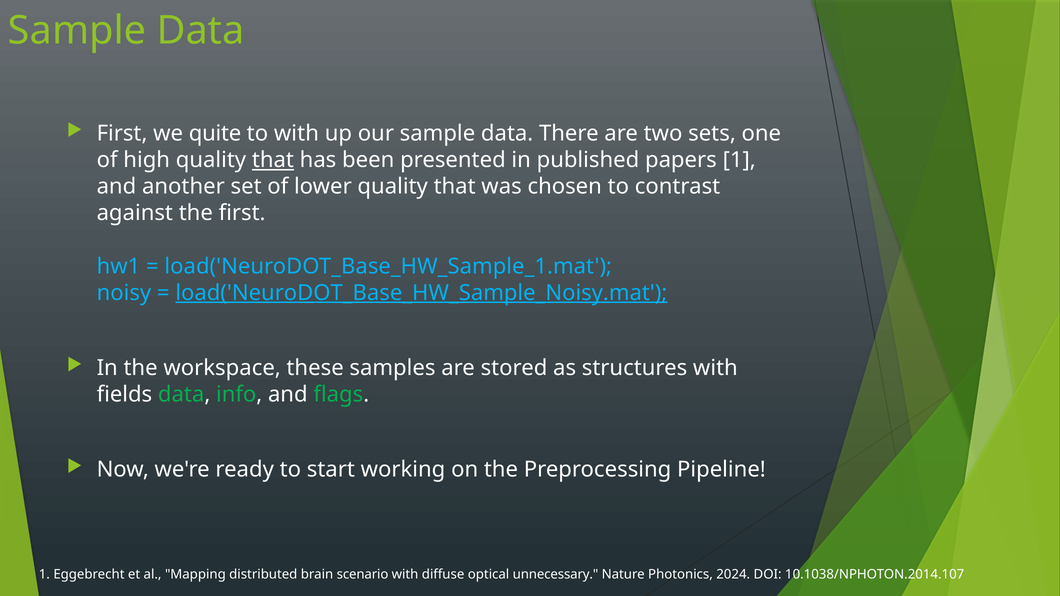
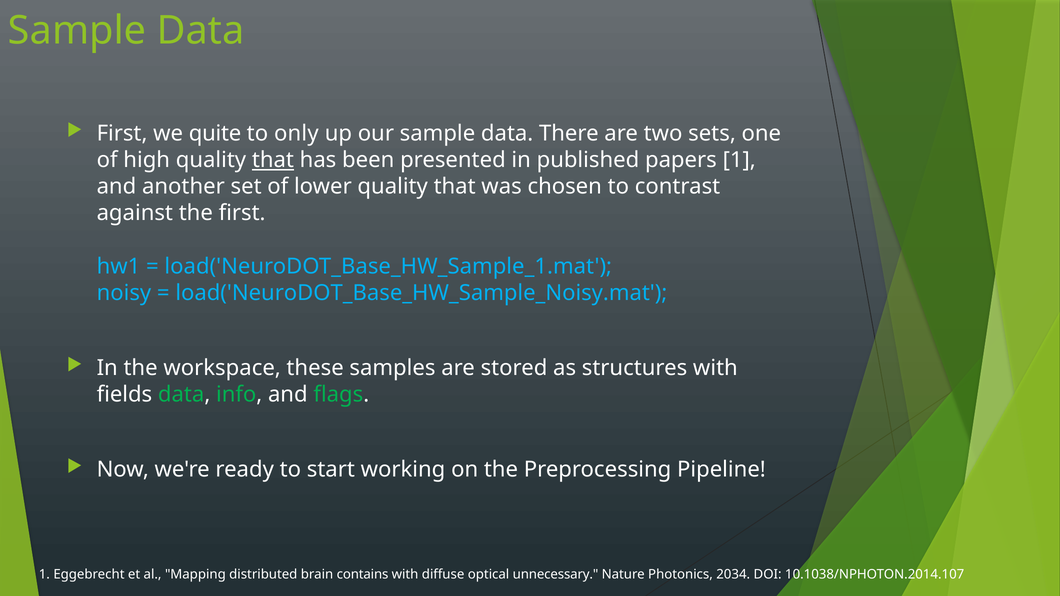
to with: with -> only
load('NeuroDOT_Base_HW_Sample_Noisy.mat underline: present -> none
scenario: scenario -> contains
2024: 2024 -> 2034
